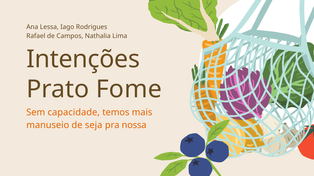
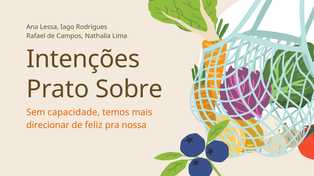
Fome: Fome -> Sobre
manuseio: manuseio -> direcionar
seja: seja -> feliz
